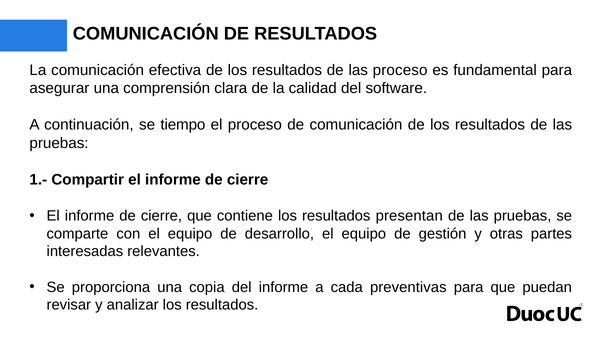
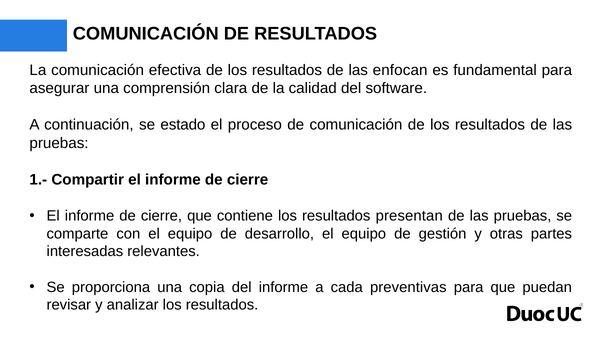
las proceso: proceso -> enfocan
tiempo: tiempo -> estado
